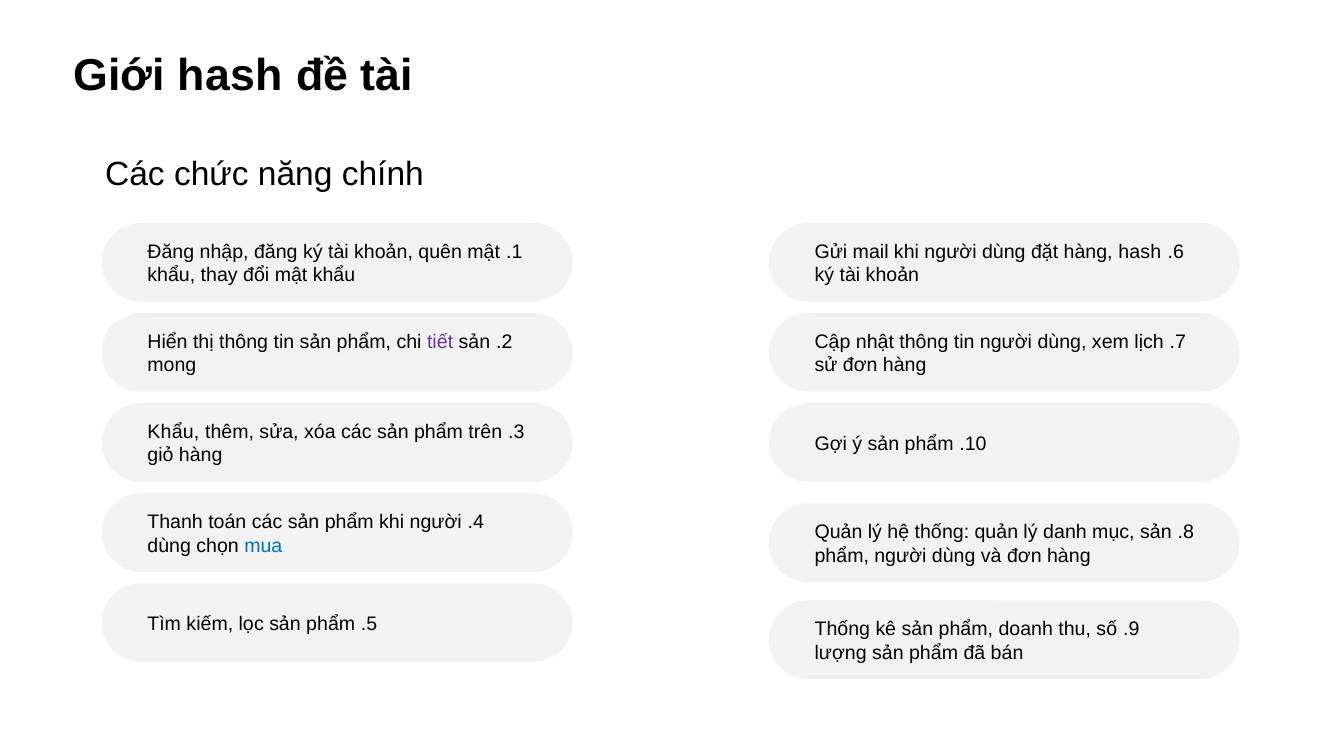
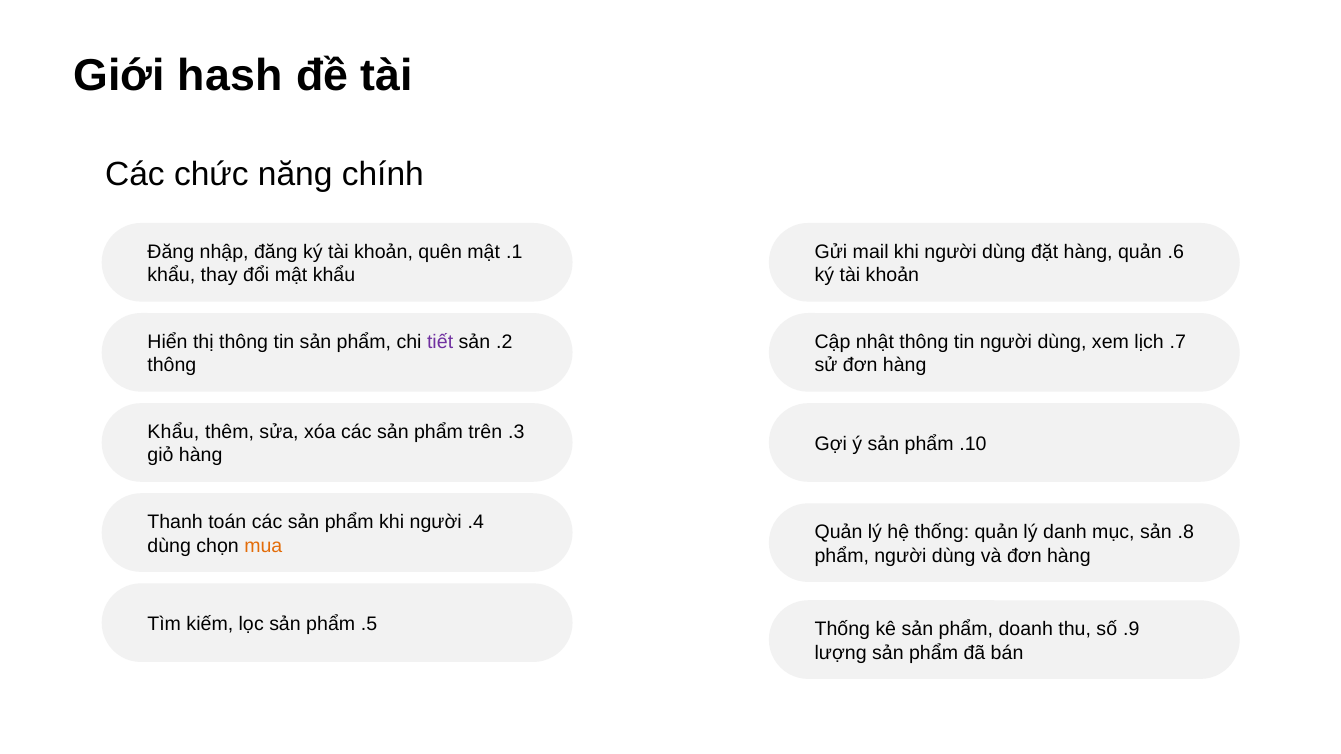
hàng hash: hash -> quản
mong at (172, 366): mong -> thông
mua colour: blue -> orange
